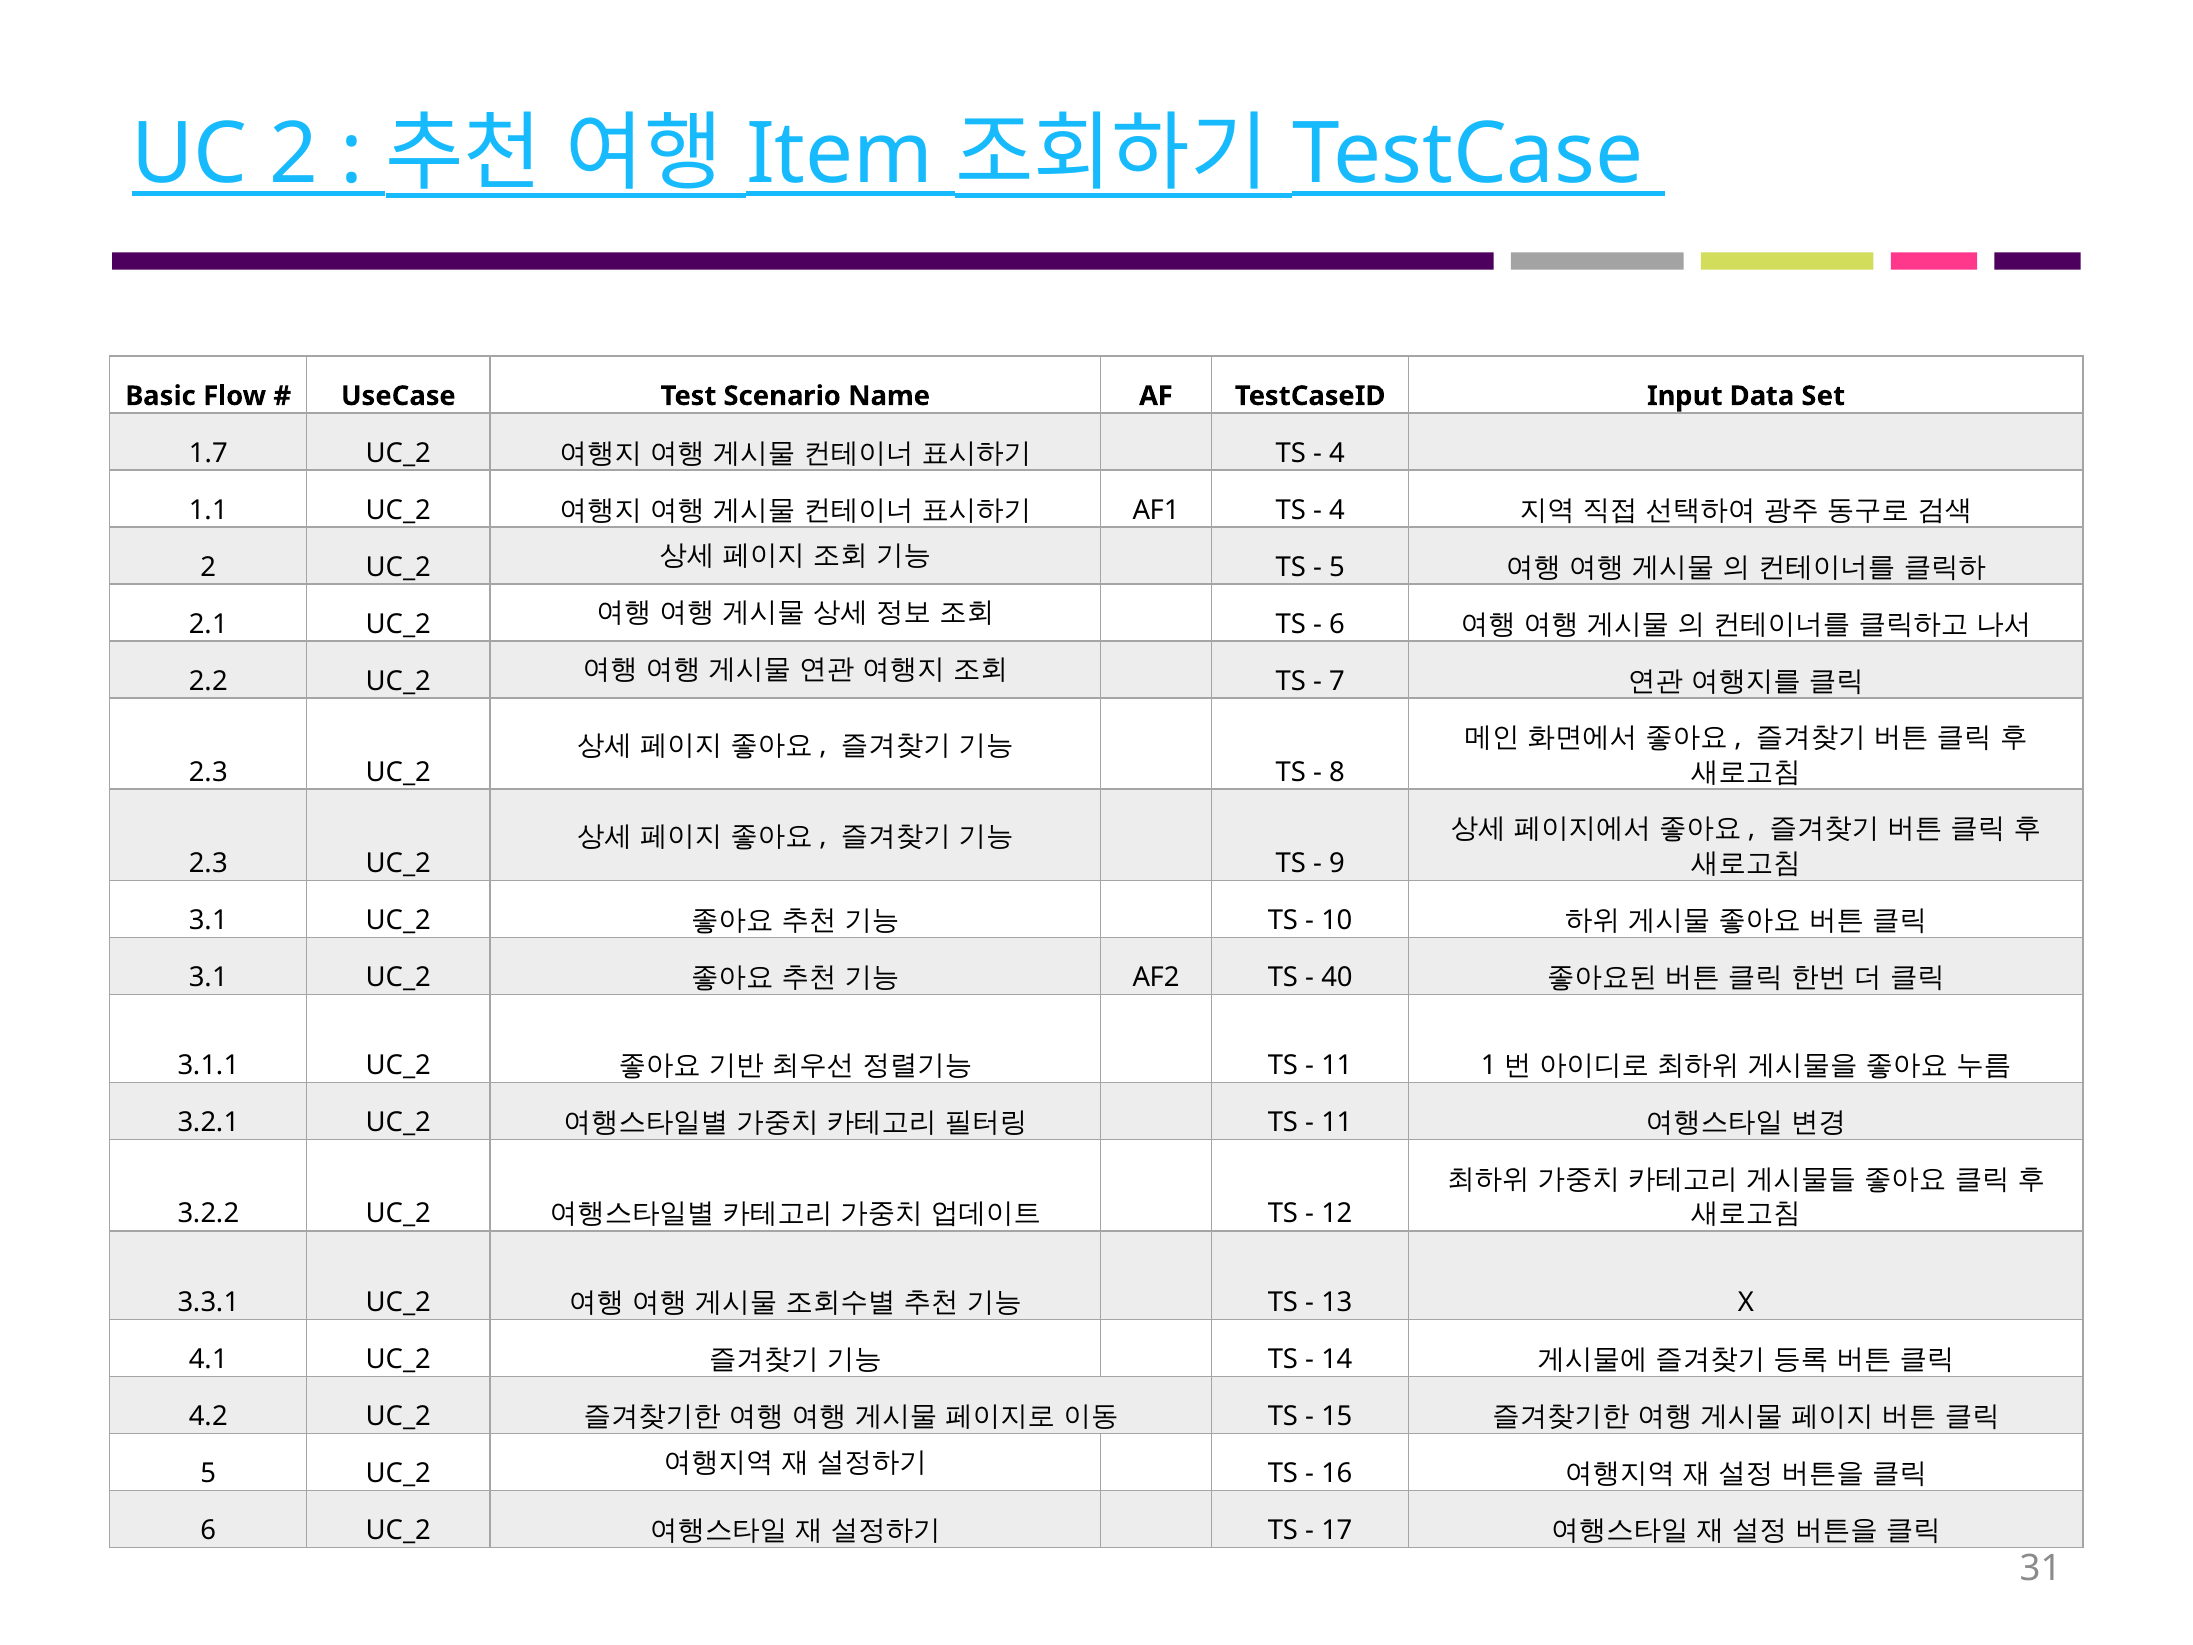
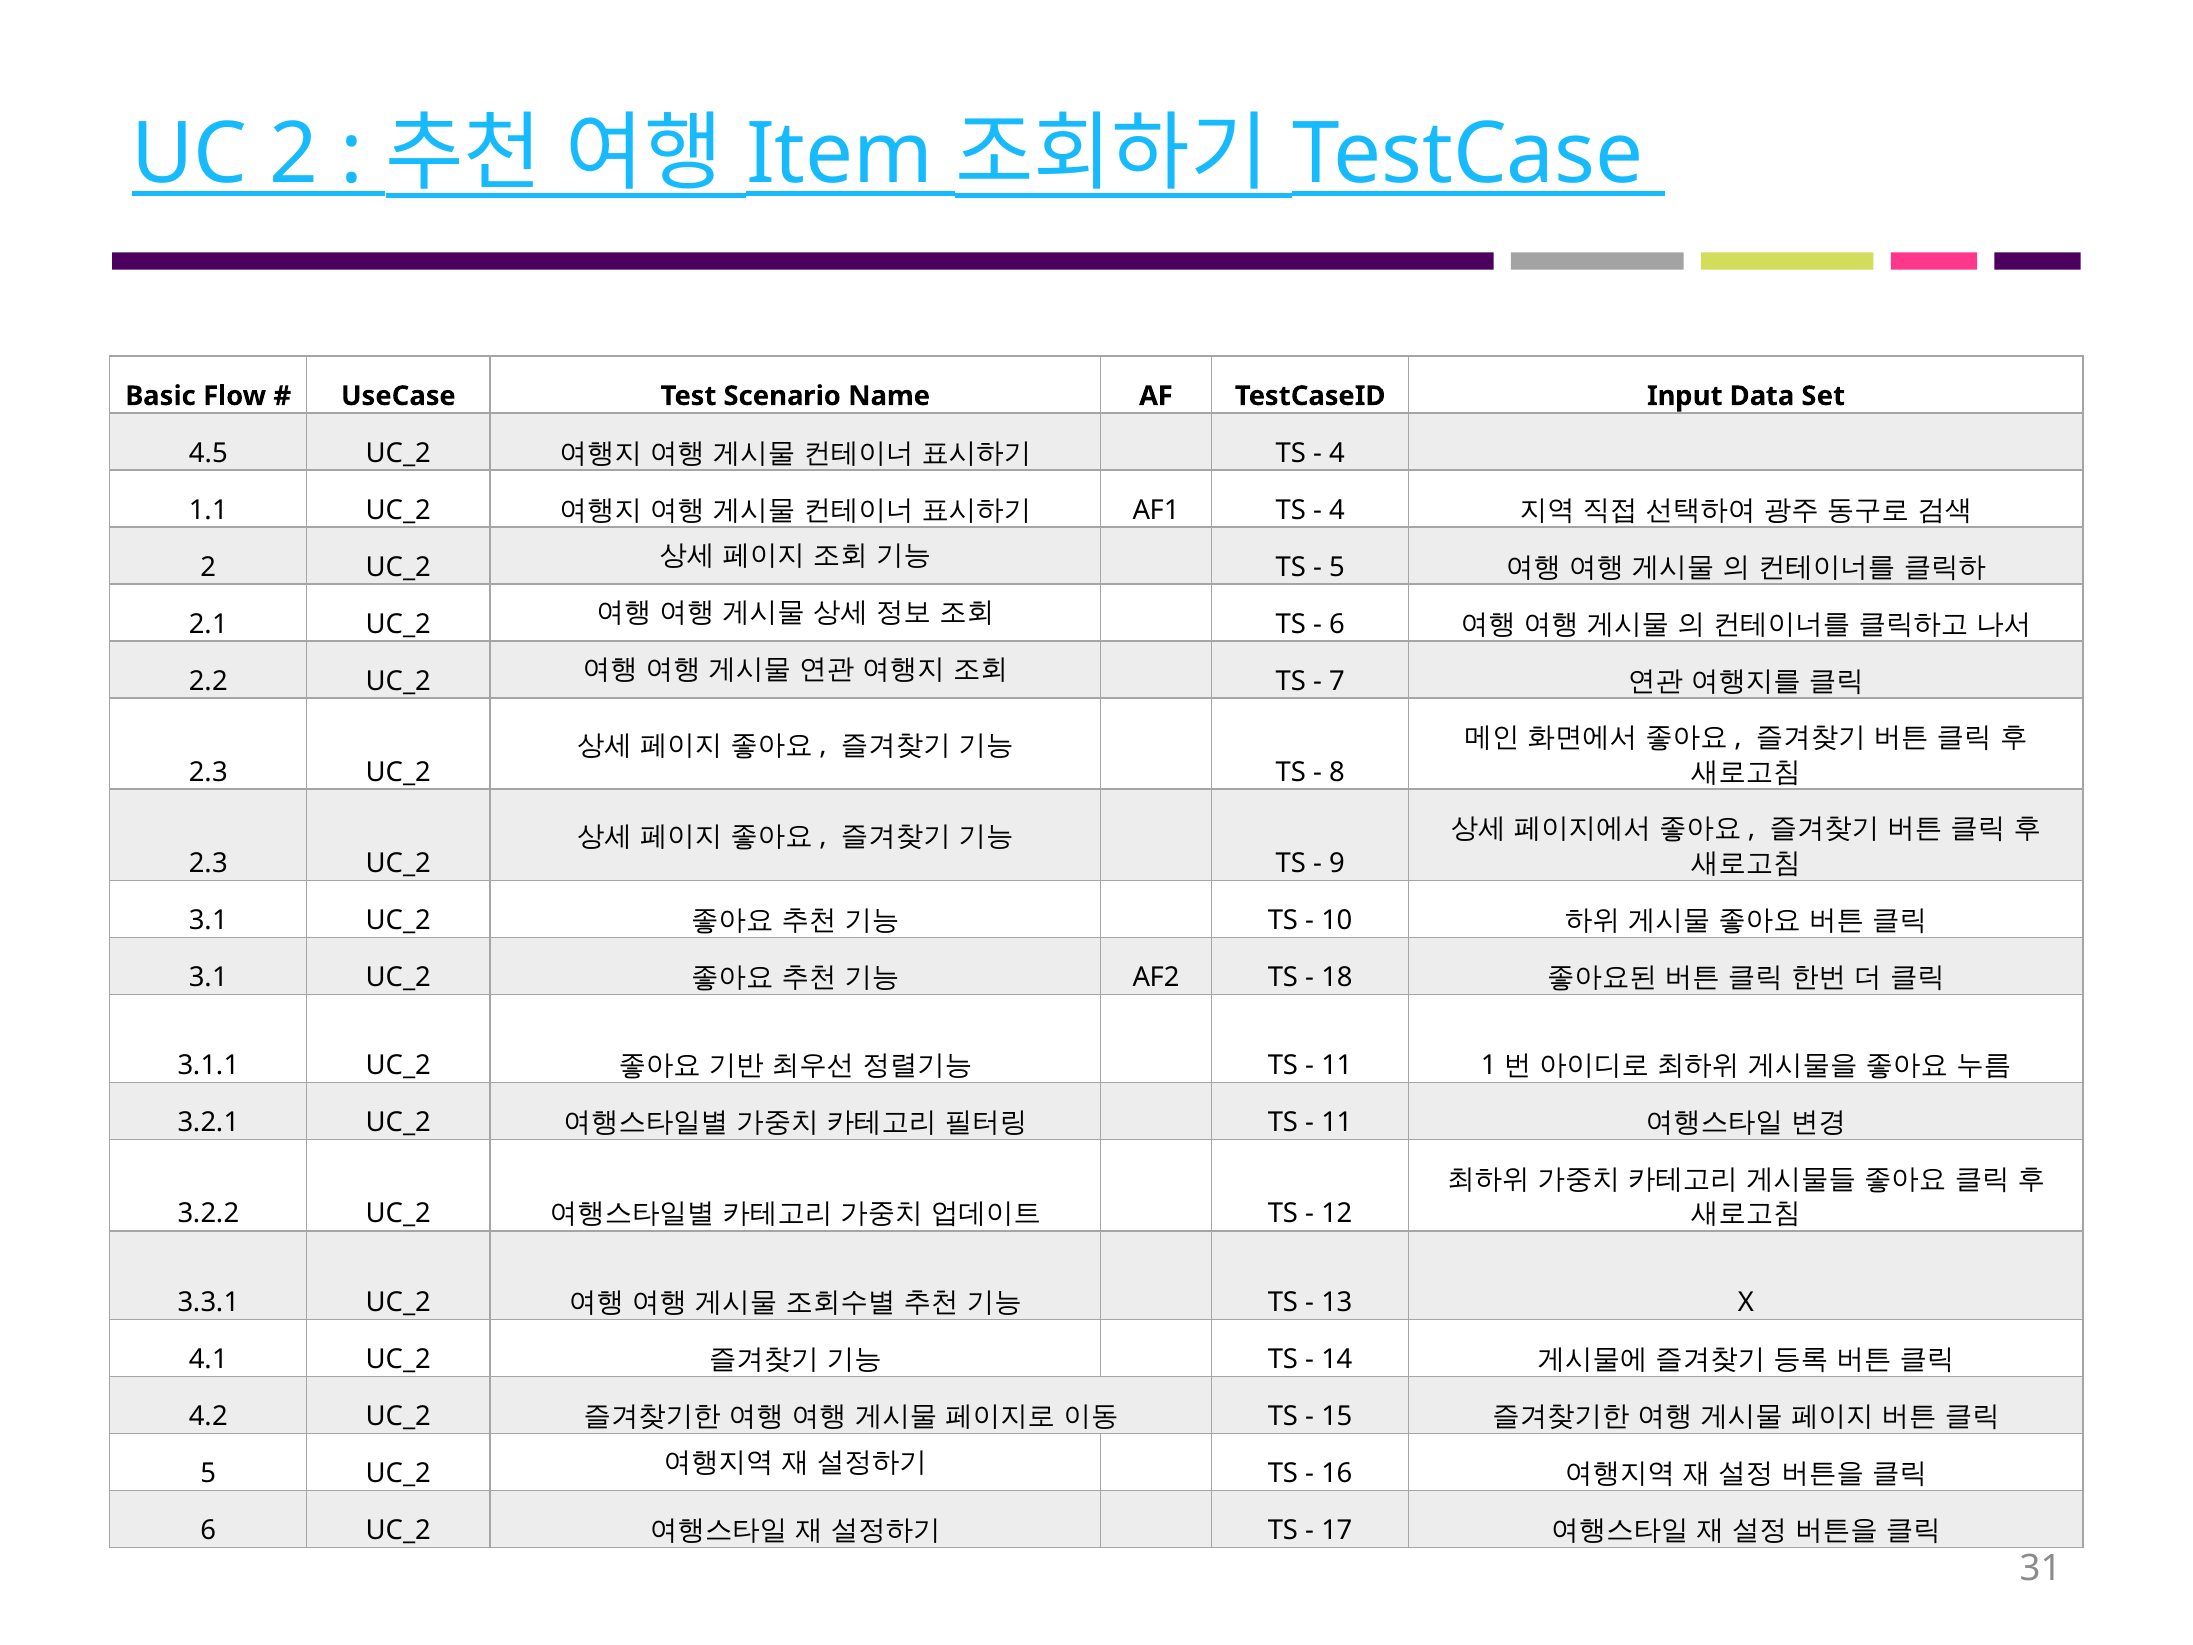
1.7: 1.7 -> 4.5
40: 40 -> 18
